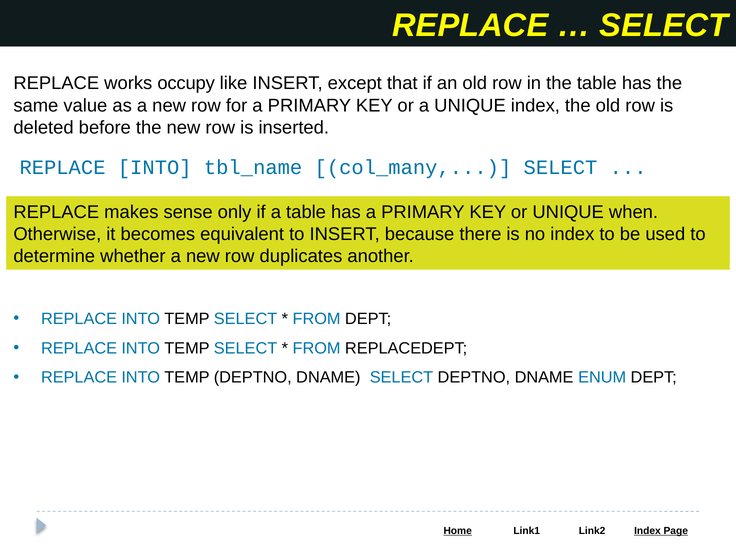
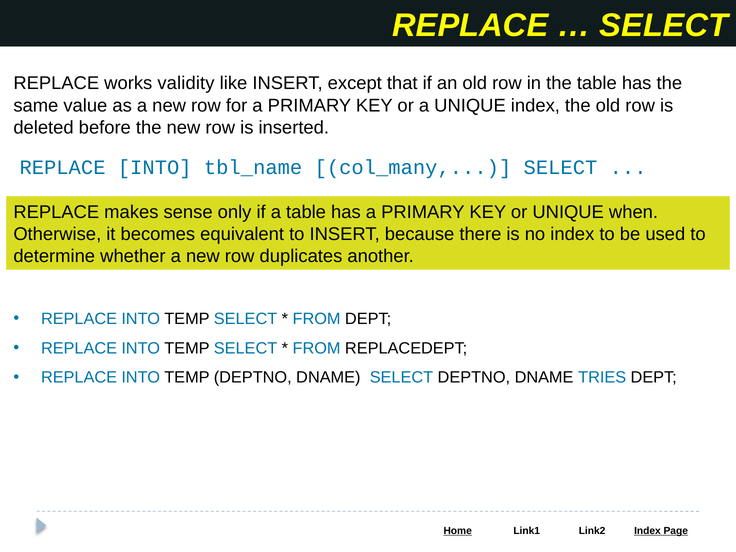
occupy: occupy -> validity
ENUM: ENUM -> TRIES
